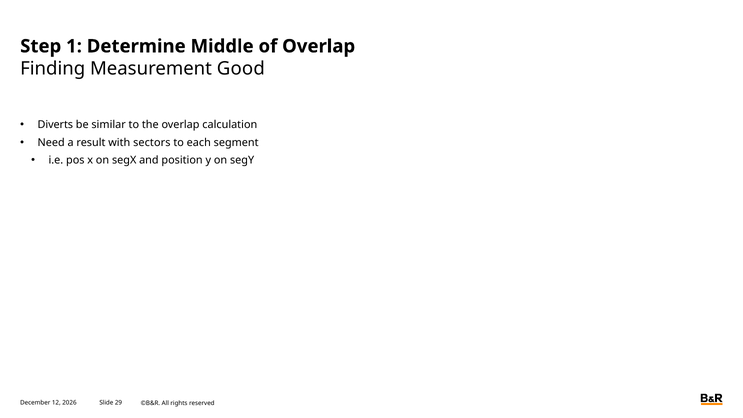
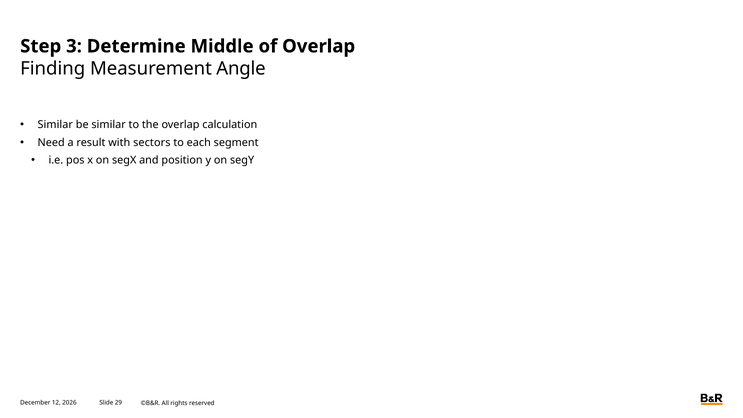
1: 1 -> 3
Good: Good -> Angle
Diverts at (55, 125): Diverts -> Similar
